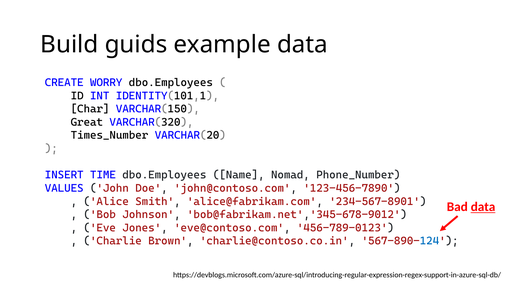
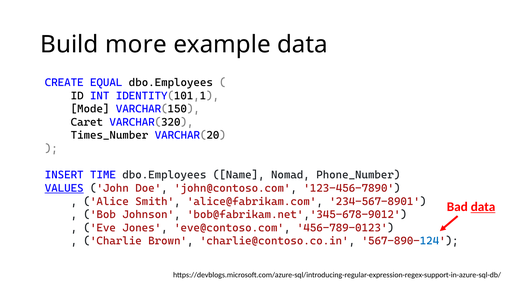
guids: guids -> more
WORRY: WORRY -> EQUAL
Char: Char -> Mode
Great: Great -> Caret
VALUES underline: none -> present
